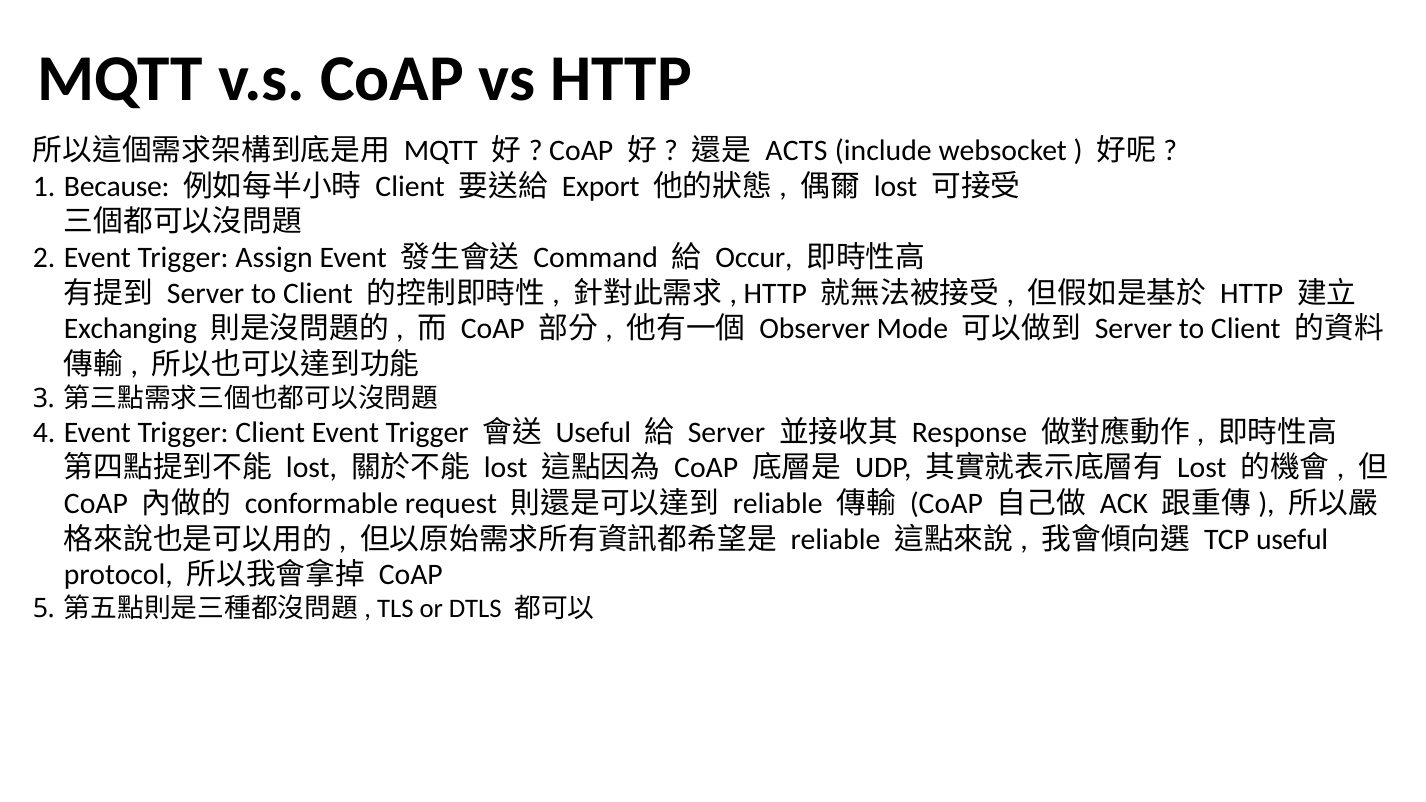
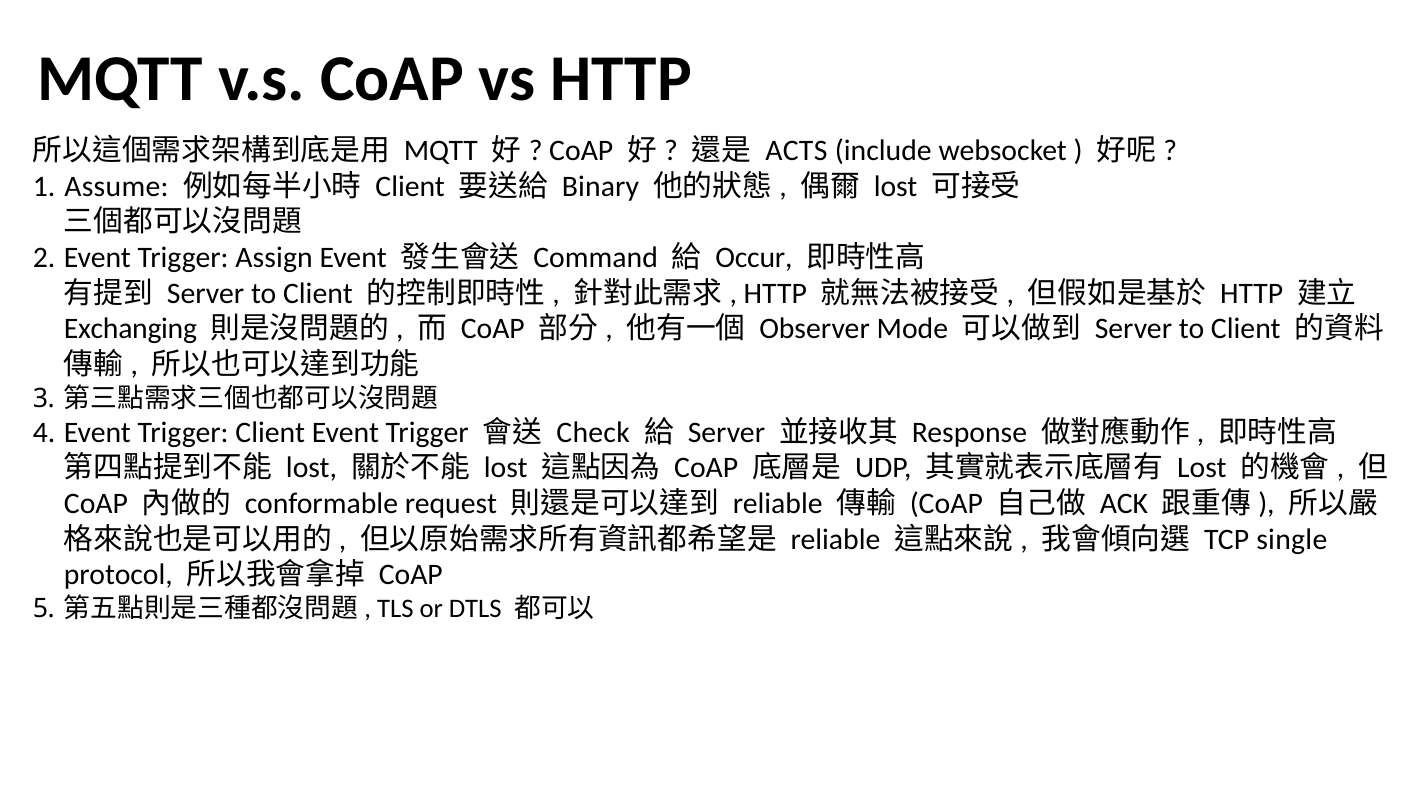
Because: Because -> Assume
Export: Export -> Binary
Useful at (593, 432): Useful -> Check
TCP useful: useful -> single
